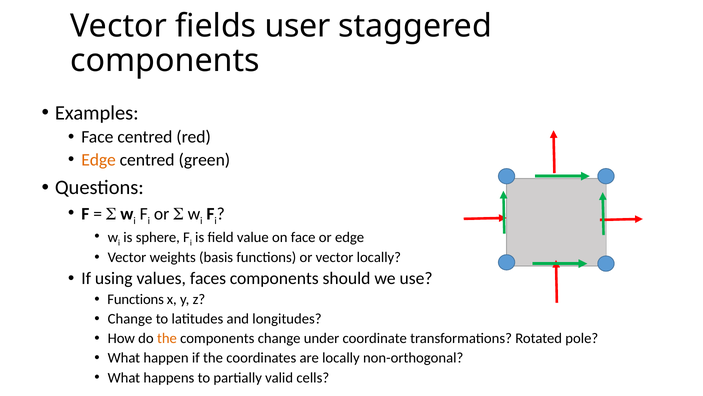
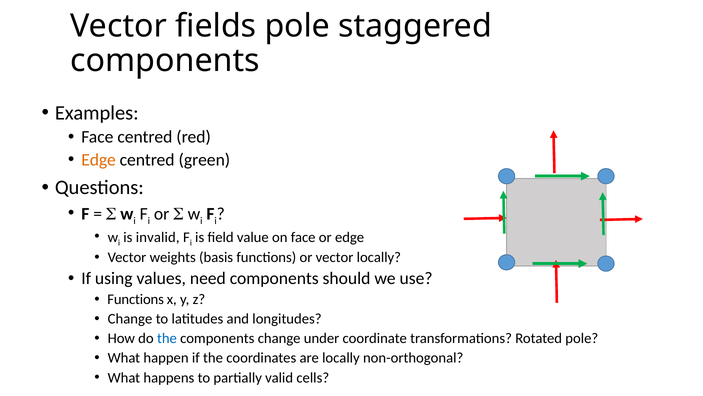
fields user: user -> pole
sphere: sphere -> invalid
faces: faces -> need
the at (167, 338) colour: orange -> blue
